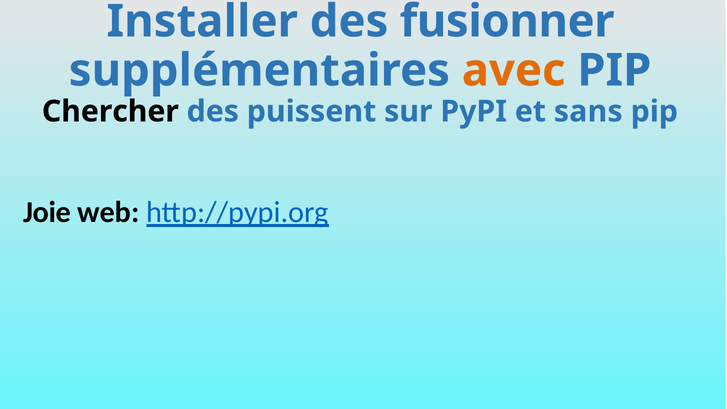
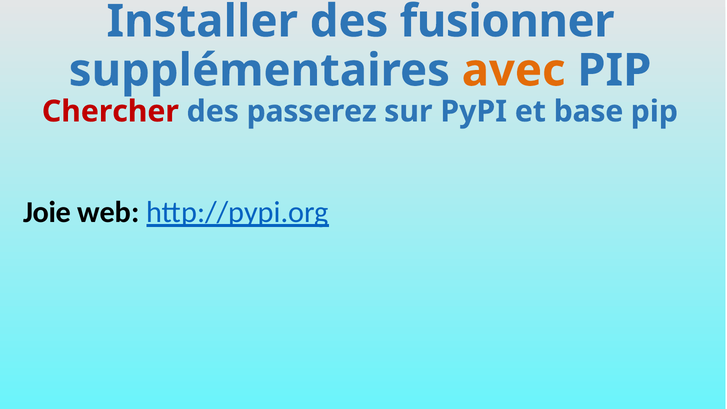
Chercher colour: black -> red
puissent: puissent -> passerez
sans: sans -> base
